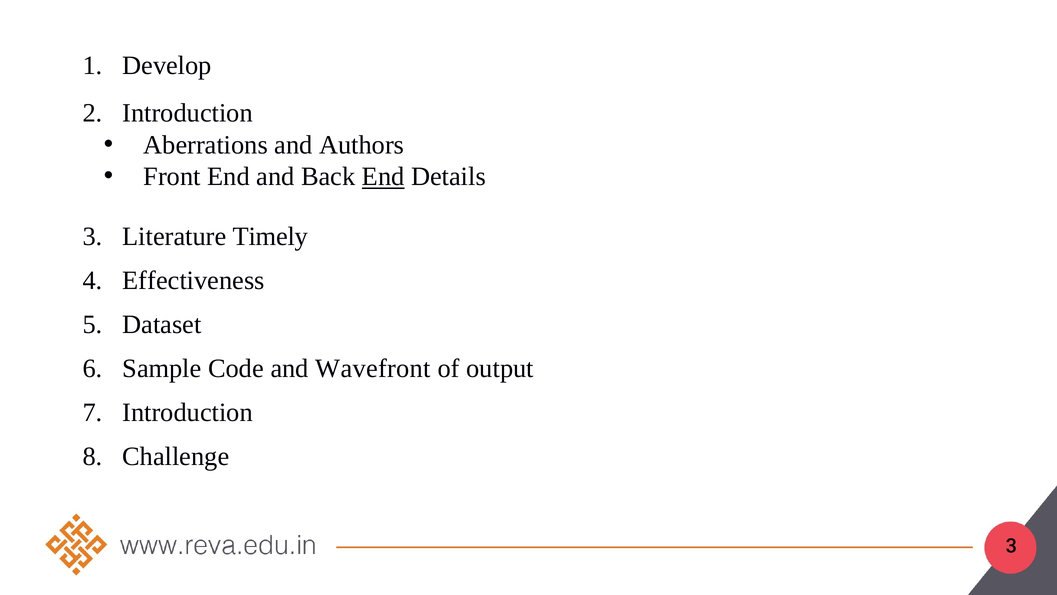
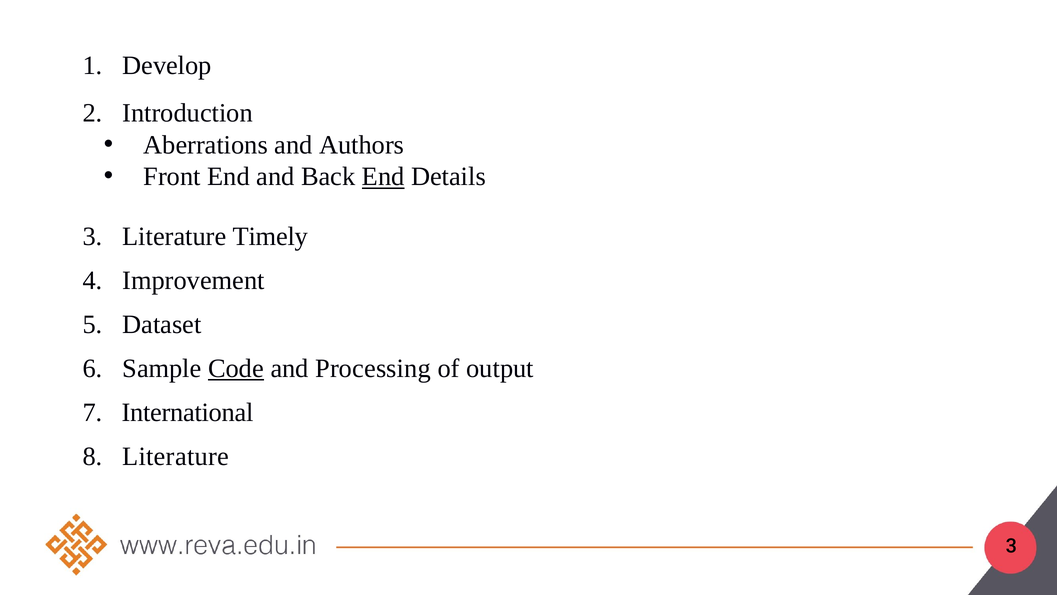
Effectiveness: Effectiveness -> Improvement
Code underline: none -> present
Wavefront: Wavefront -> Processing
Introduction at (188, 412): Introduction -> International
Challenge at (176, 456): Challenge -> Literature
